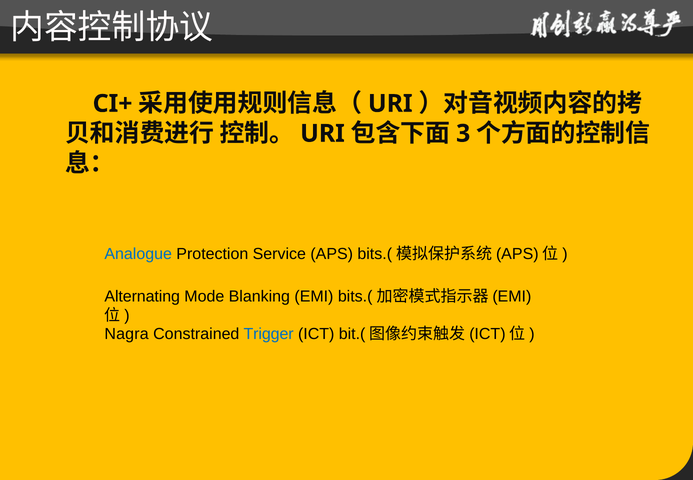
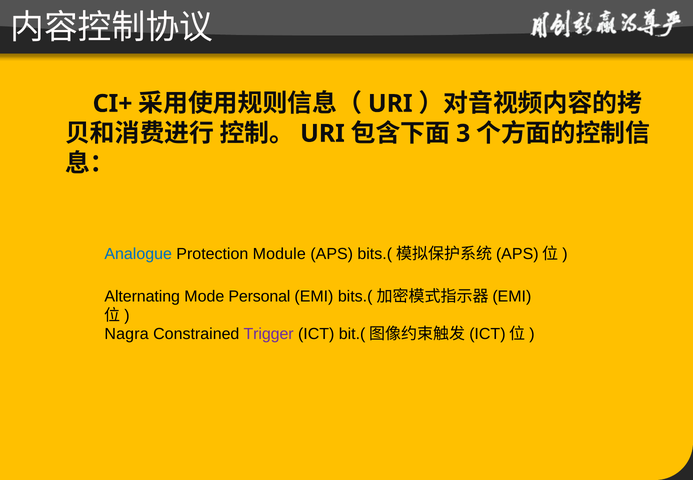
Service: Service -> Module
Blanking: Blanking -> Personal
Trigger colour: blue -> purple
